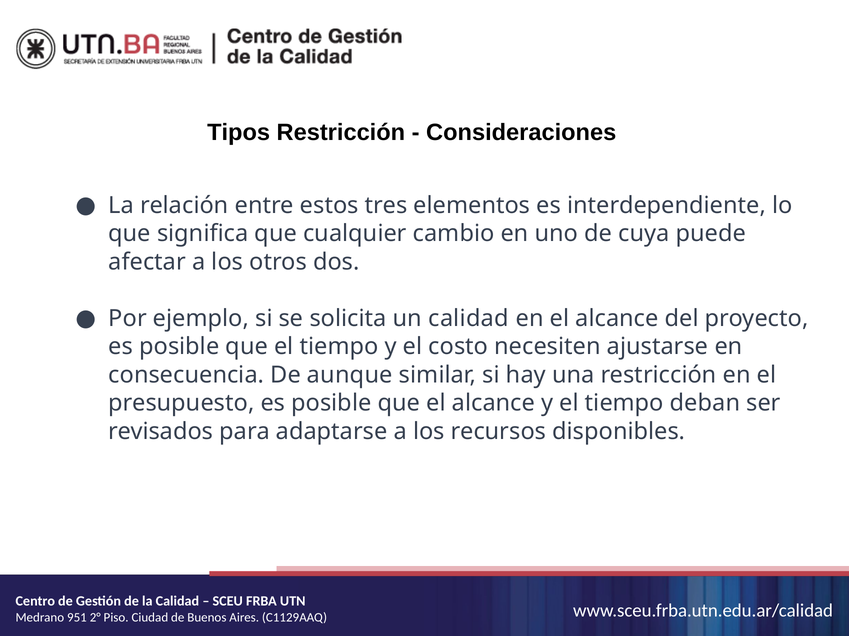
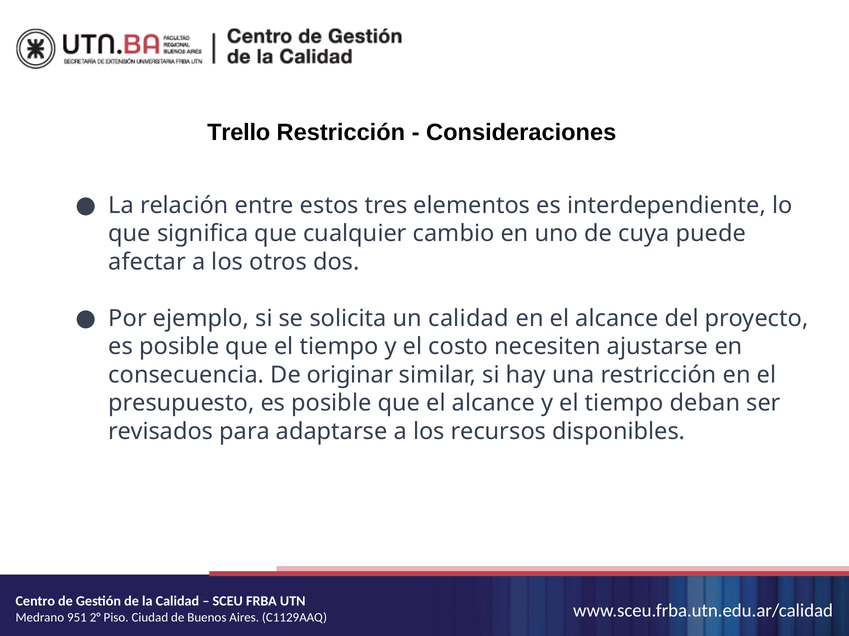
Tipos: Tipos -> Trello
aunque: aunque -> originar
